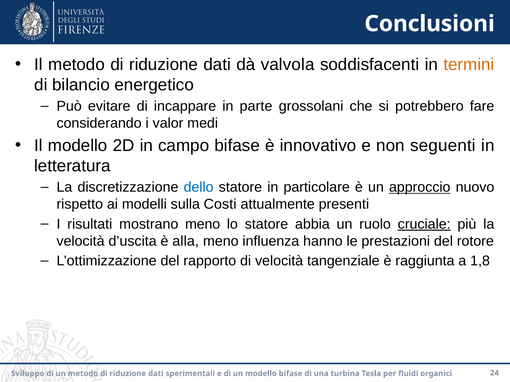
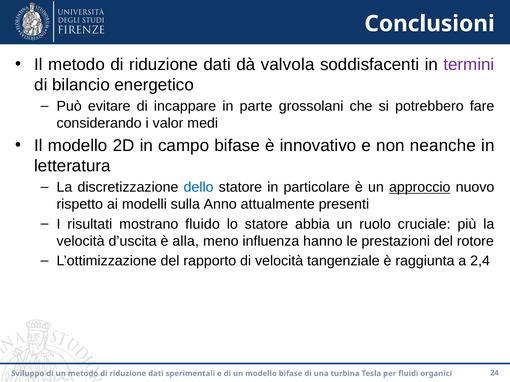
termini colour: orange -> purple
seguenti: seguenti -> neanche
Costi: Costi -> Anno
mostrano meno: meno -> fluido
cruciale underline: present -> none
1,8: 1,8 -> 2,4
